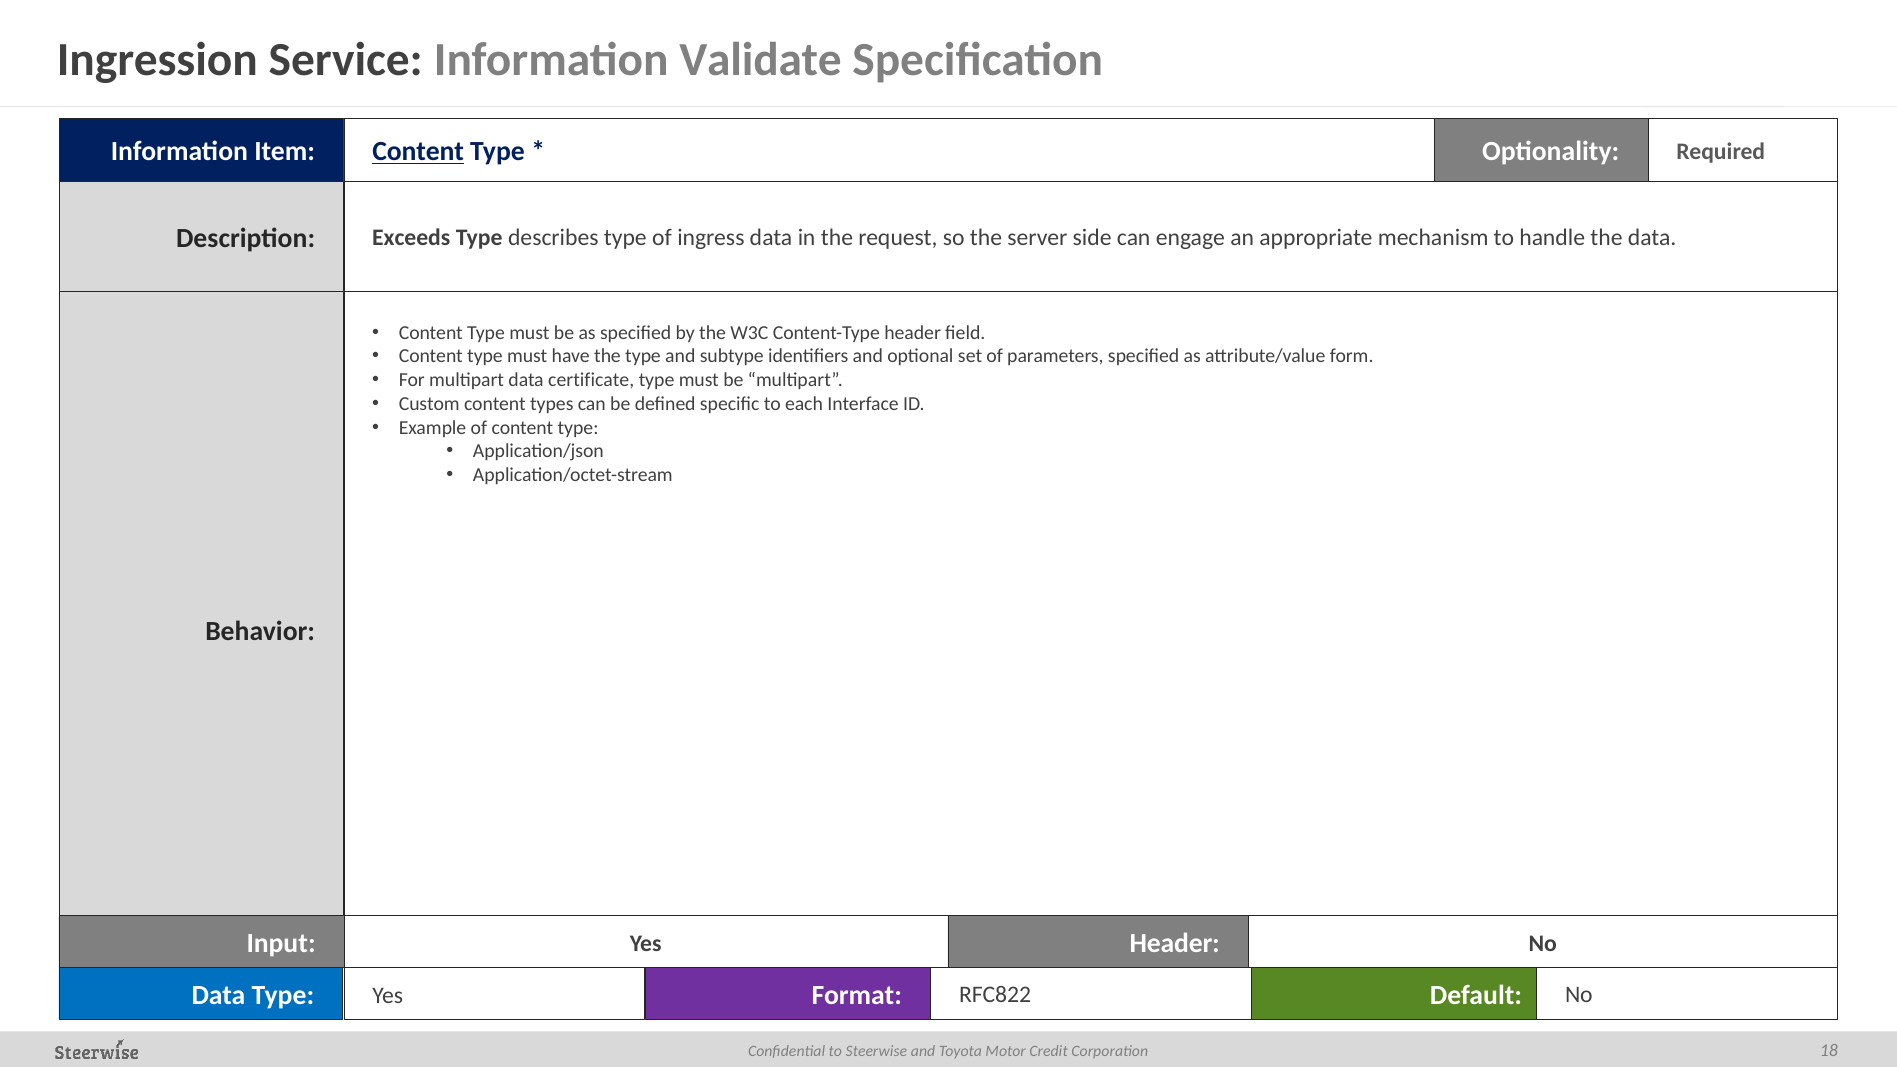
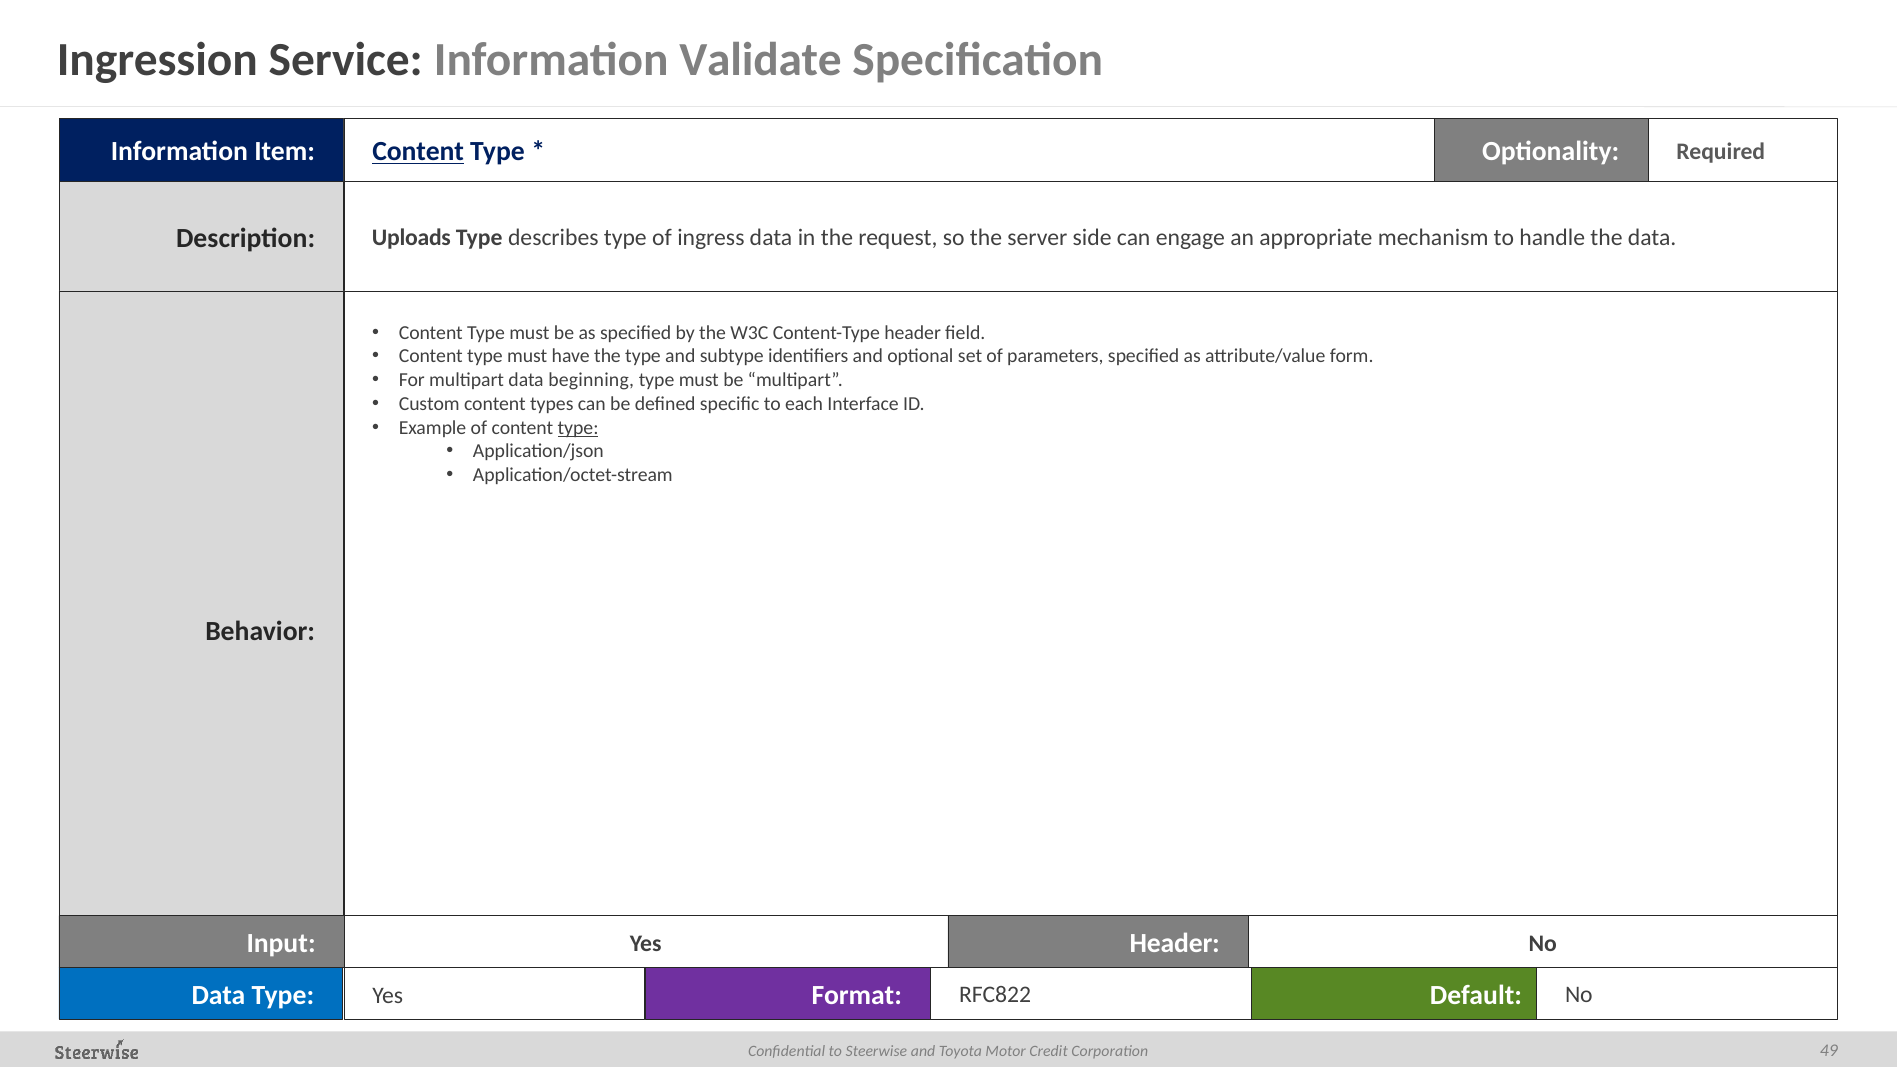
Exceeds: Exceeds -> Uploads
certificate: certificate -> beginning
type at (578, 428) underline: none -> present
18: 18 -> 49
